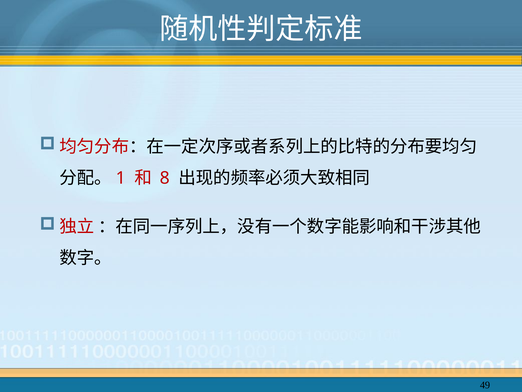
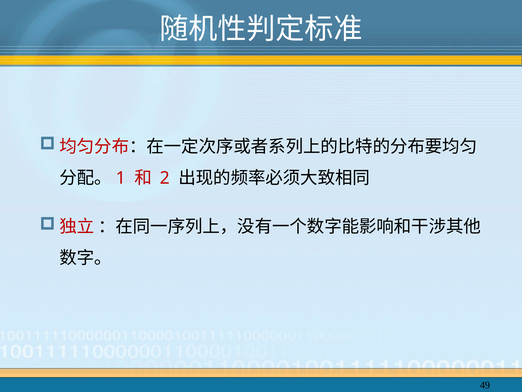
8: 8 -> 2
